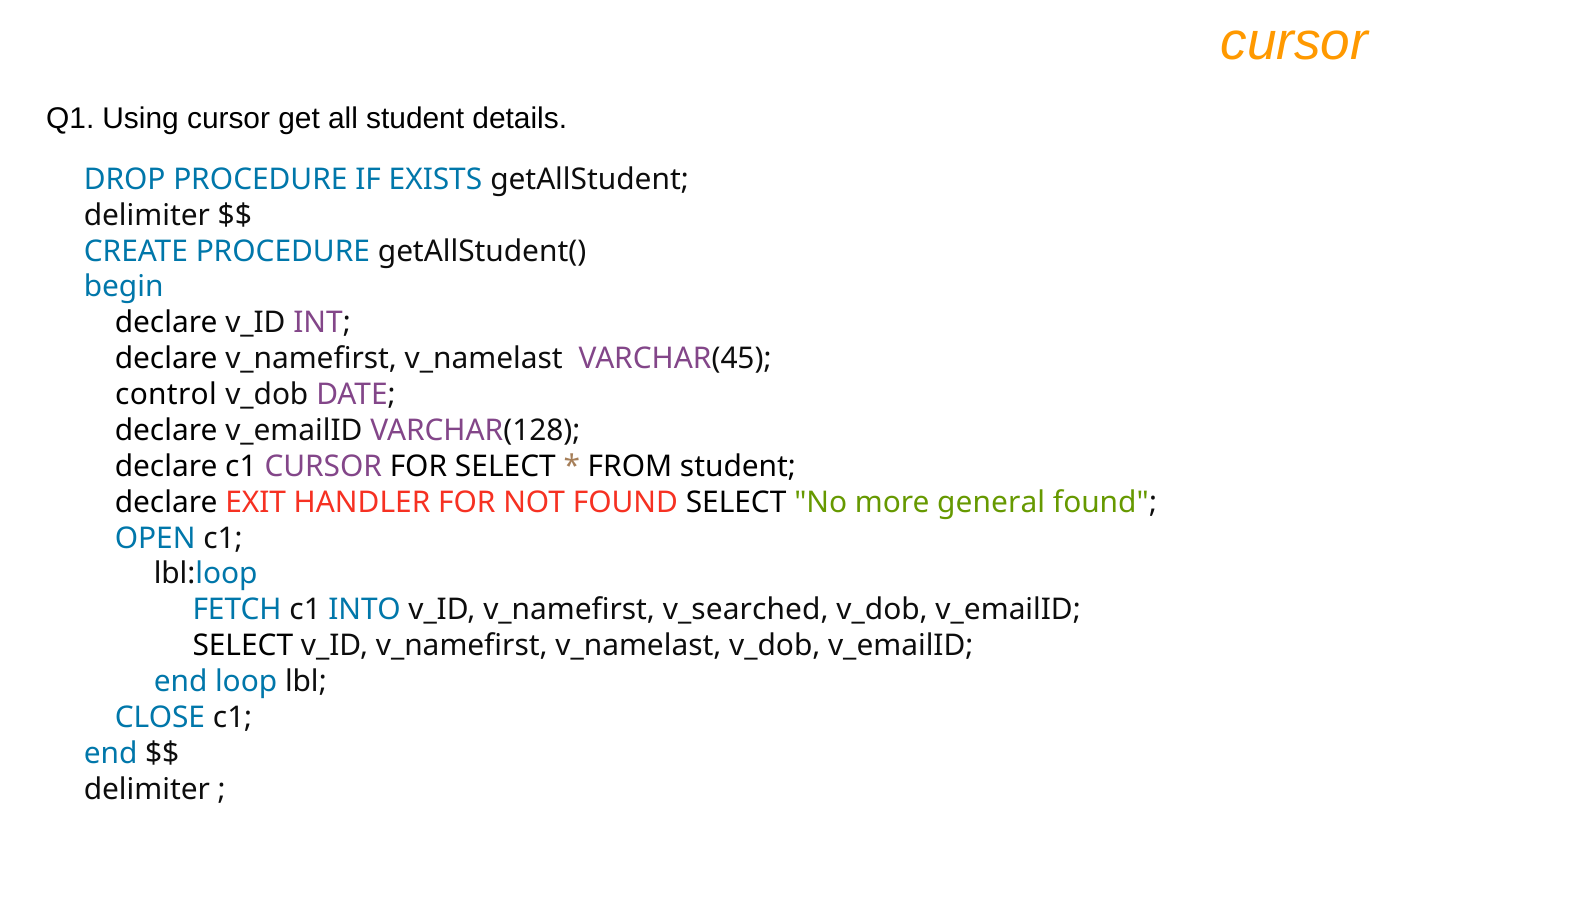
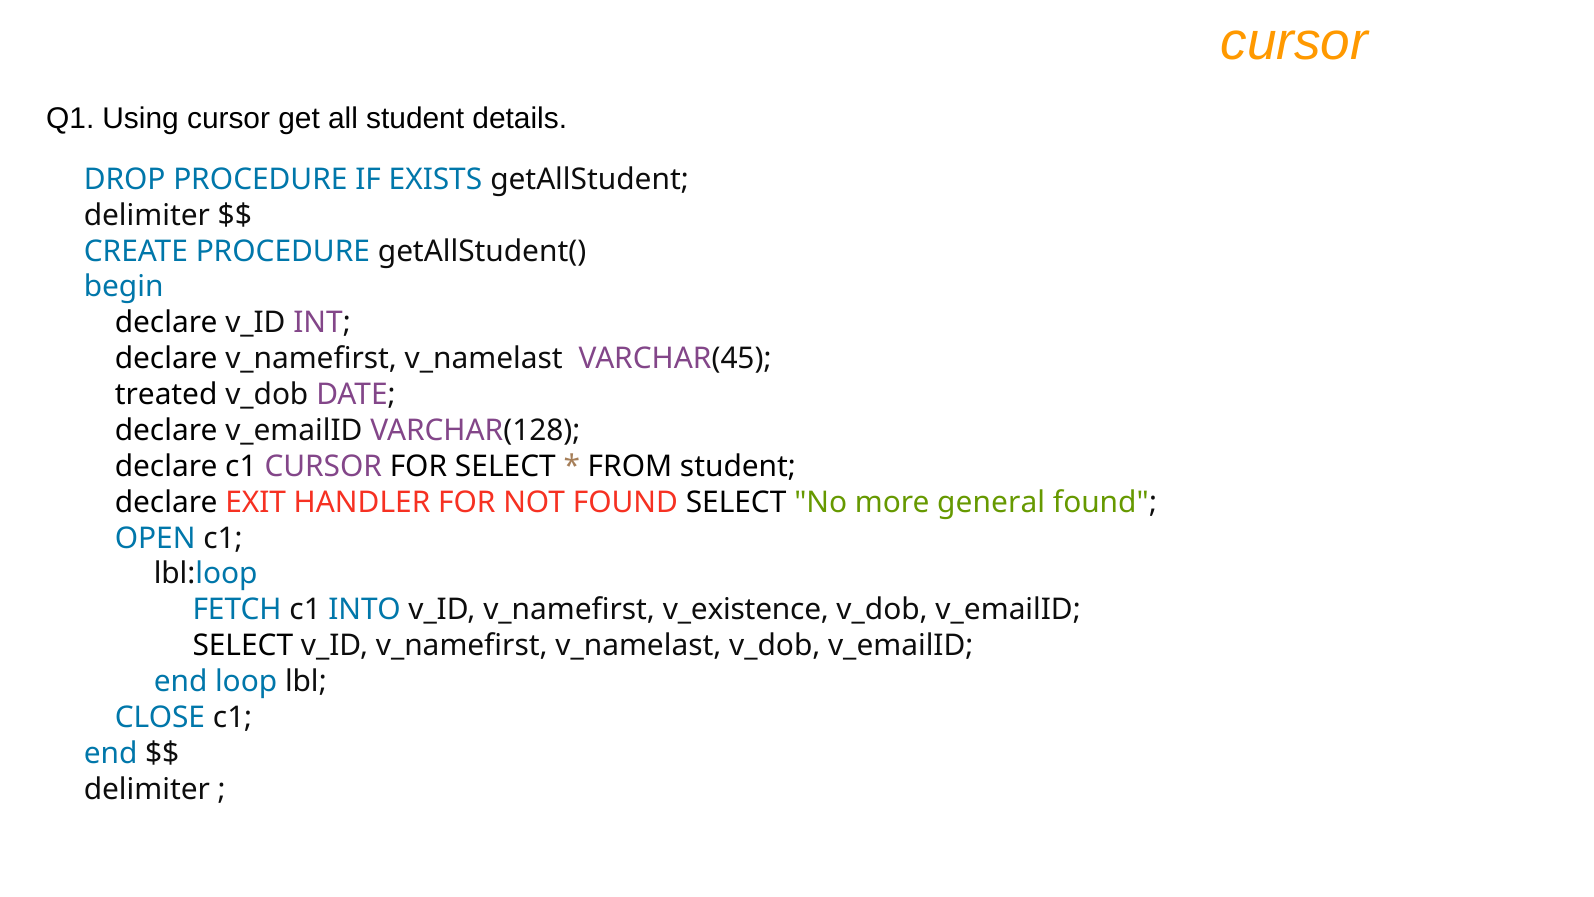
control: control -> treated
v_searched: v_searched -> v_existence
